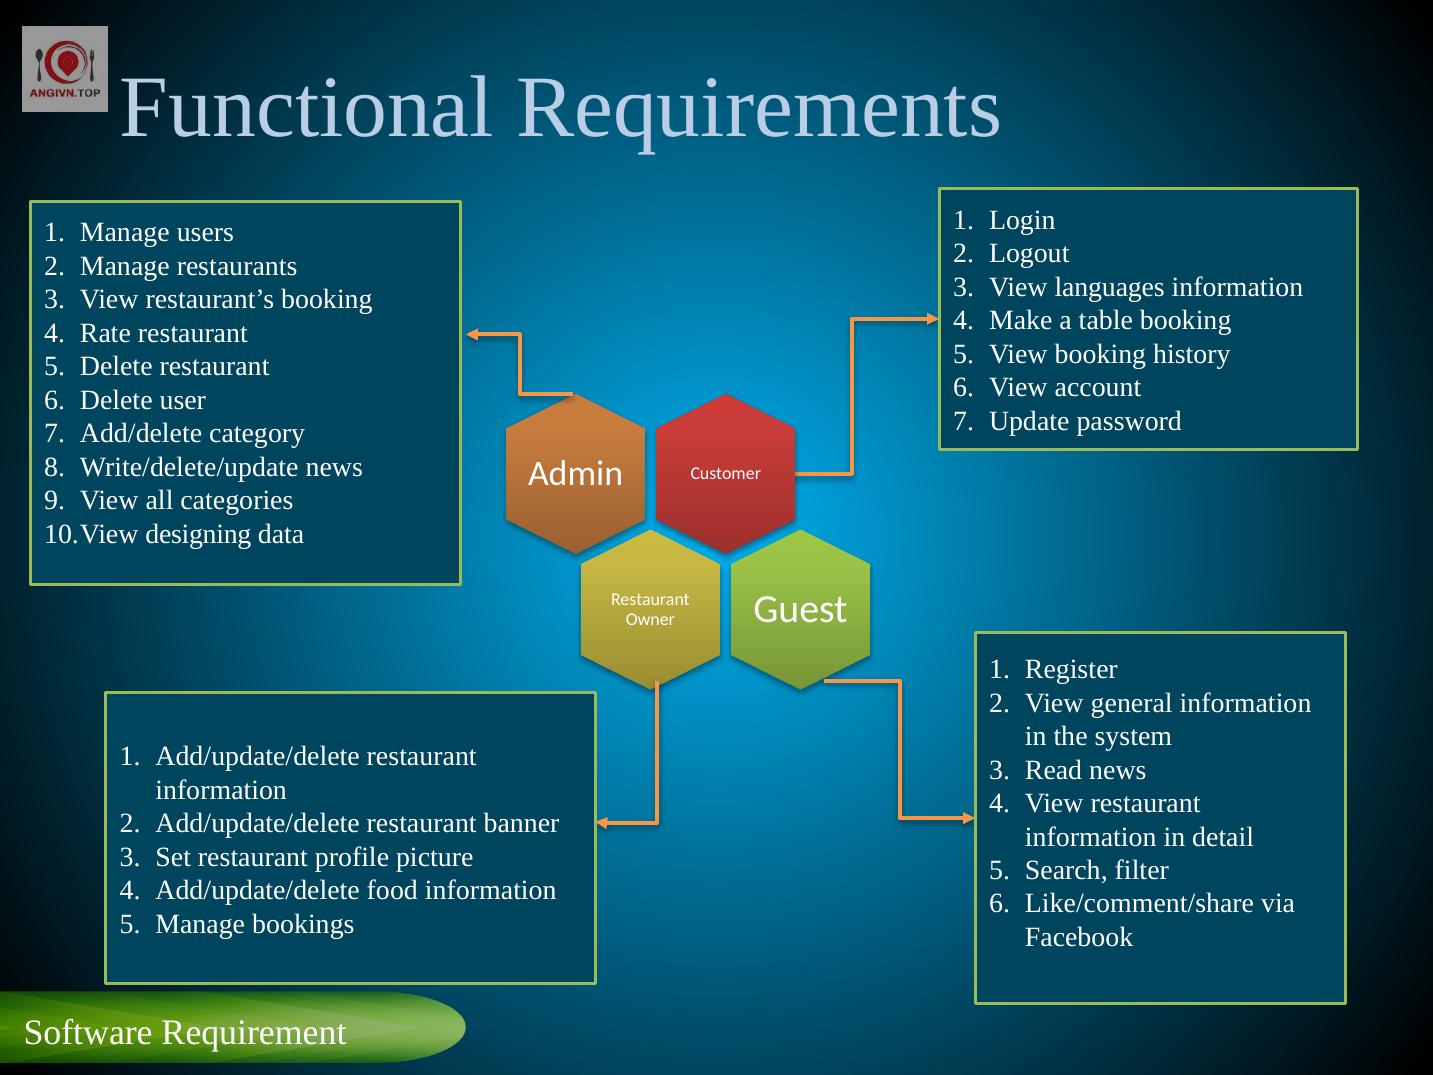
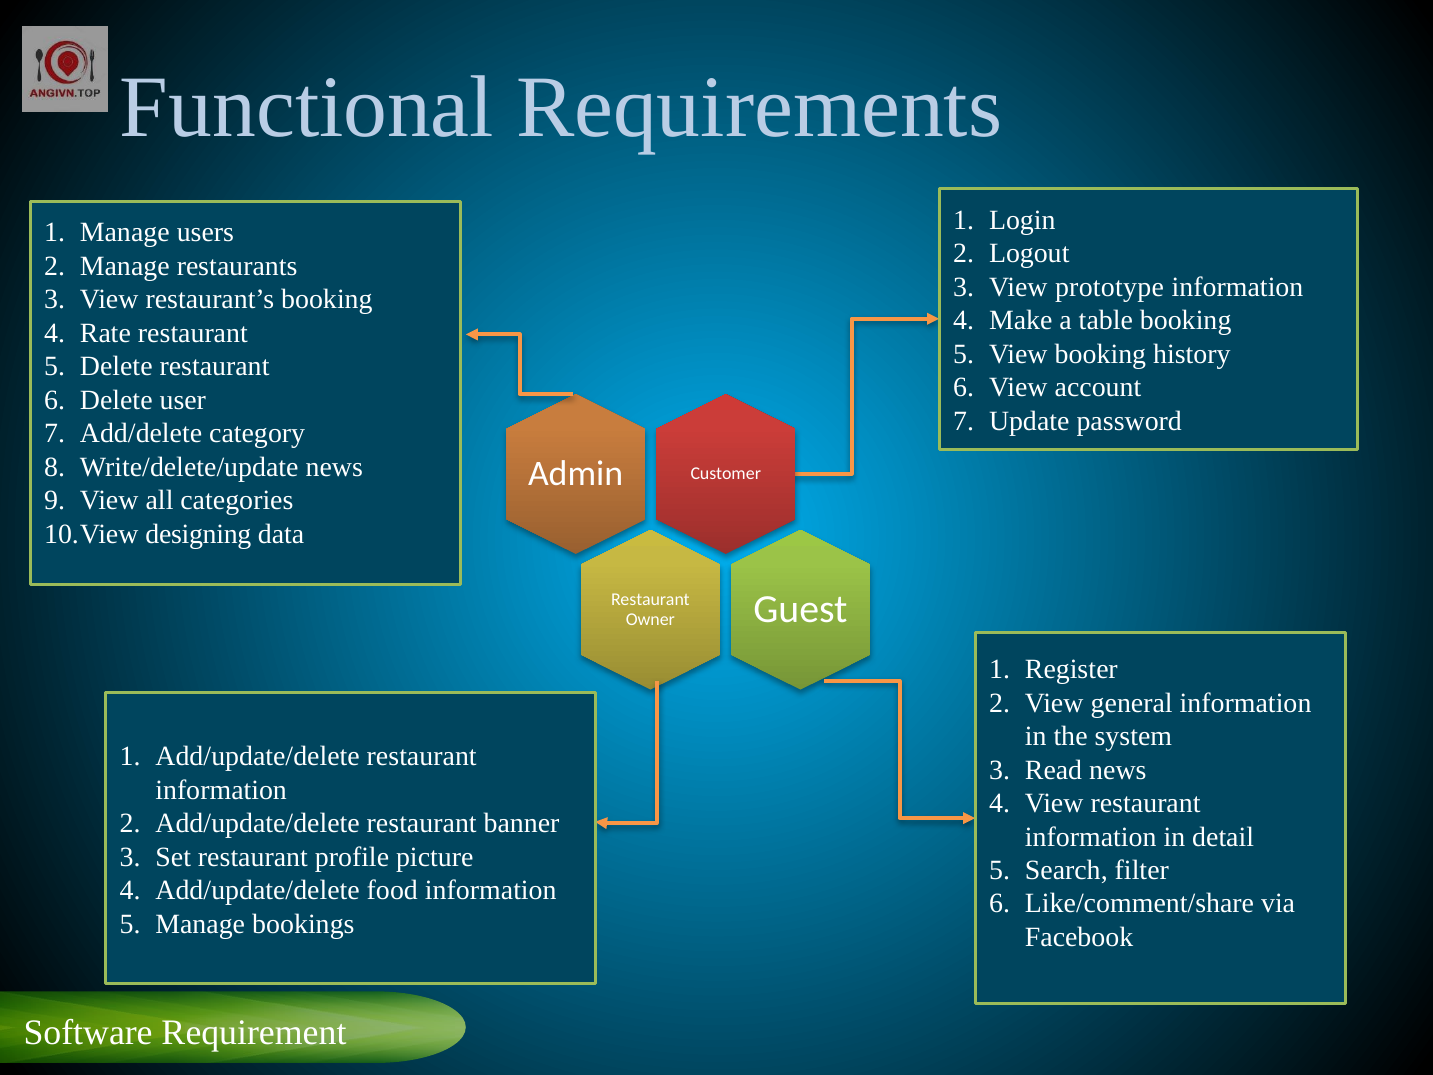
languages: languages -> prototype
